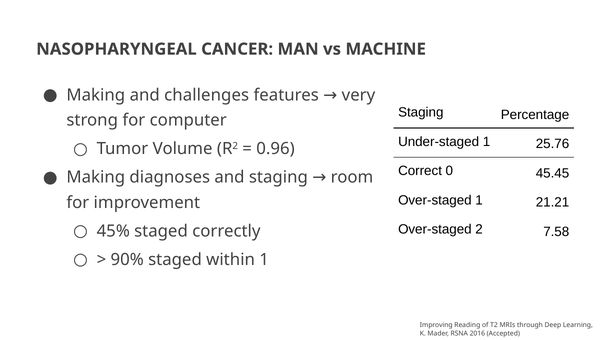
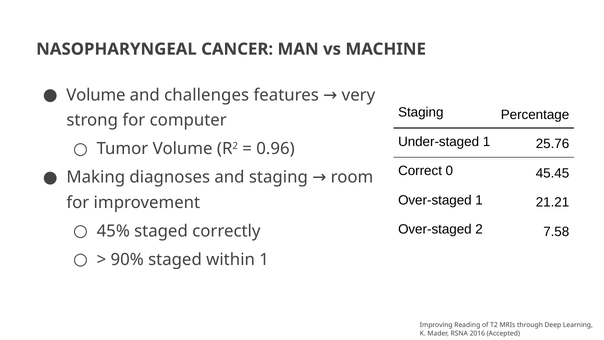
Making at (96, 95): Making -> Volume
